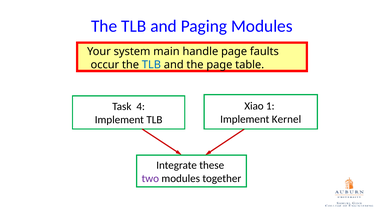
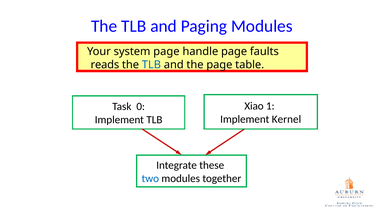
system main: main -> page
occur: occur -> reads
4: 4 -> 0
two colour: purple -> blue
